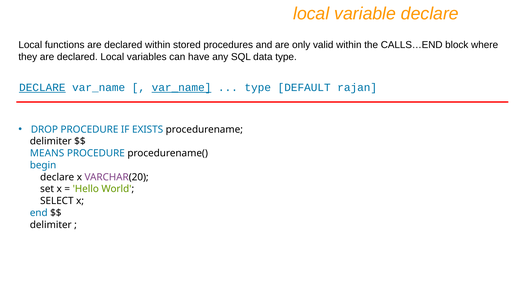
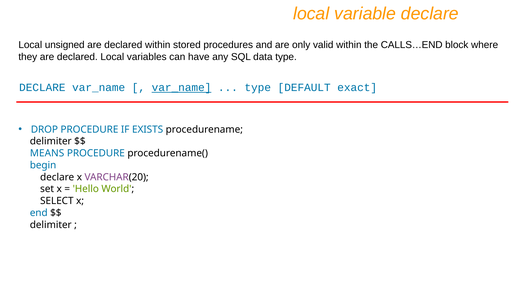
functions: functions -> unsigned
DECLARE at (42, 87) underline: present -> none
rajan: rajan -> exact
